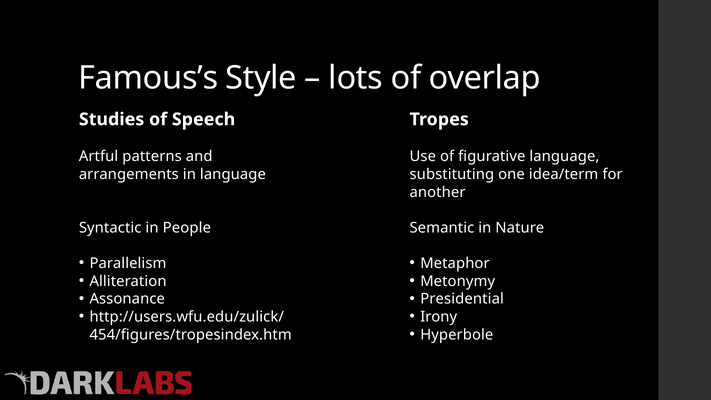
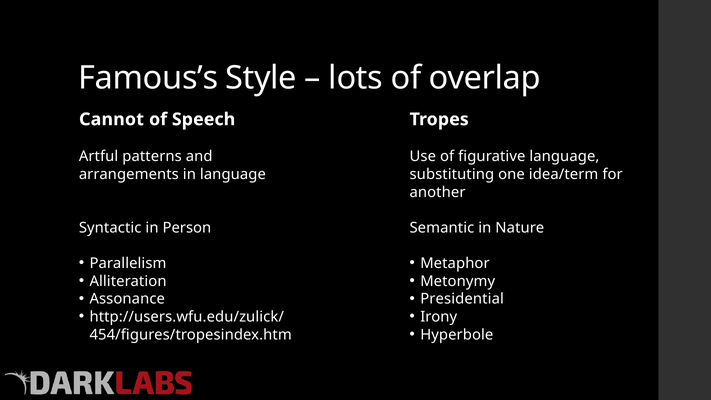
Studies: Studies -> Cannot
People: People -> Person
